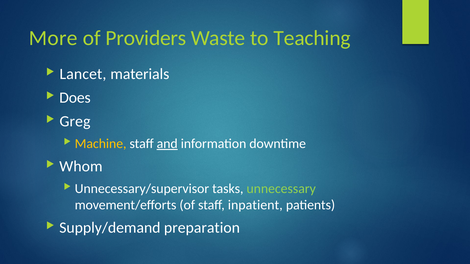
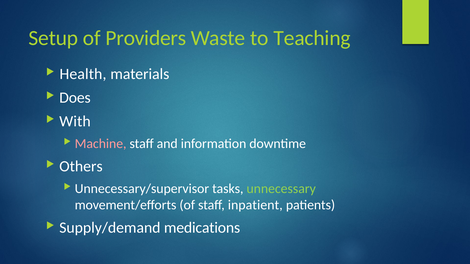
More: More -> Setup
Lancet: Lancet -> Health
Greg: Greg -> With
Machine colour: yellow -> pink
and underline: present -> none
Whom: Whom -> Others
preparation: preparation -> medications
